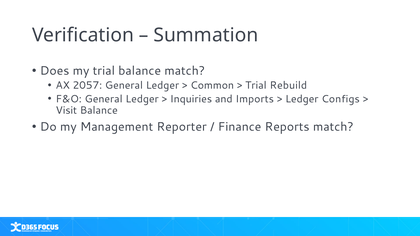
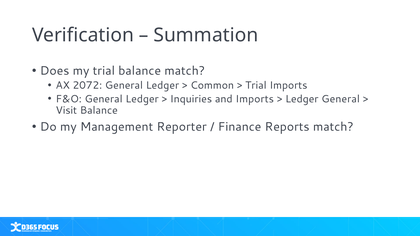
2057: 2057 -> 2072
Trial Rebuild: Rebuild -> Imports
Ledger Configs: Configs -> General
